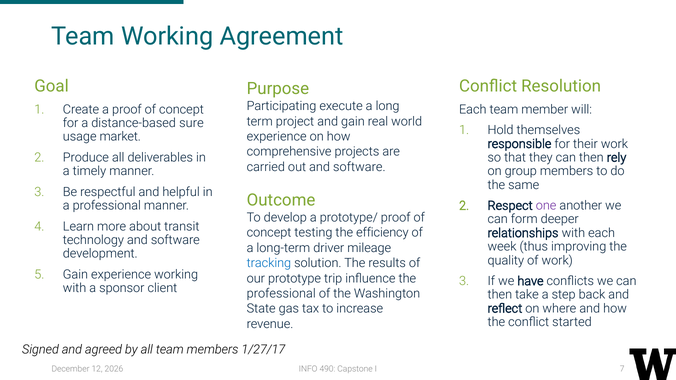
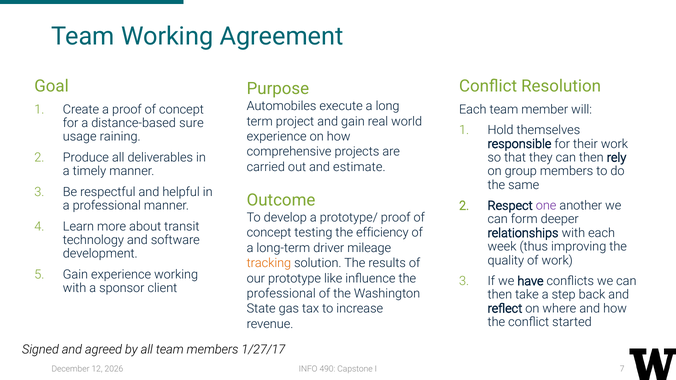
Participating: Participating -> Automobiles
market: market -> raining
out and software: software -> estimate
tracking colour: blue -> orange
trip: trip -> like
